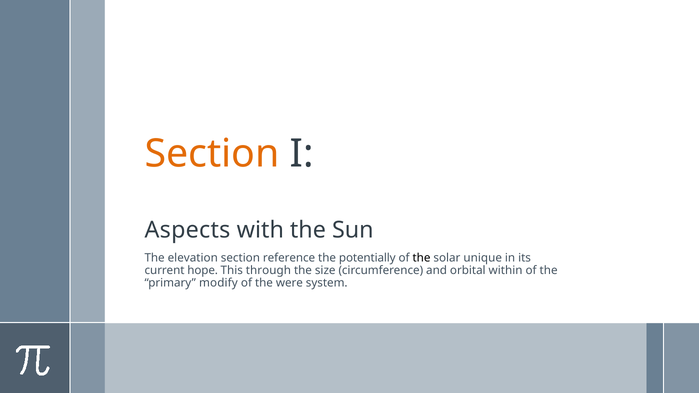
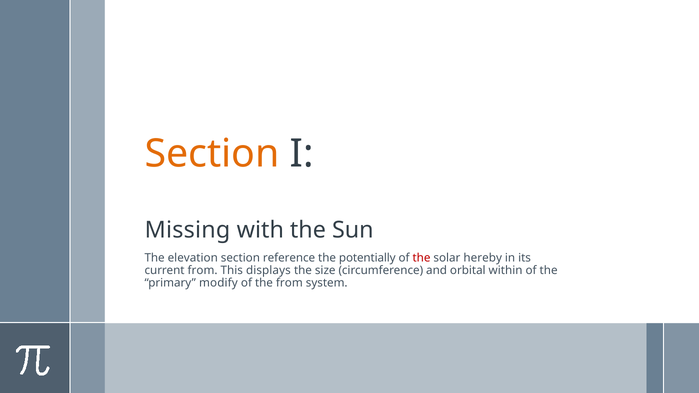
Aspects: Aspects -> Missing
the at (422, 258) colour: black -> red
unique: unique -> hereby
current hope: hope -> from
through: through -> displays
the were: were -> from
